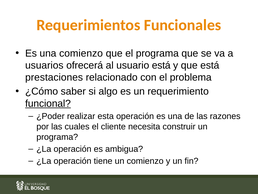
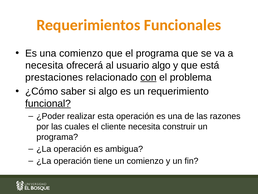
usuarios at (44, 65): usuarios -> necesita
usuario está: está -> algo
con underline: none -> present
